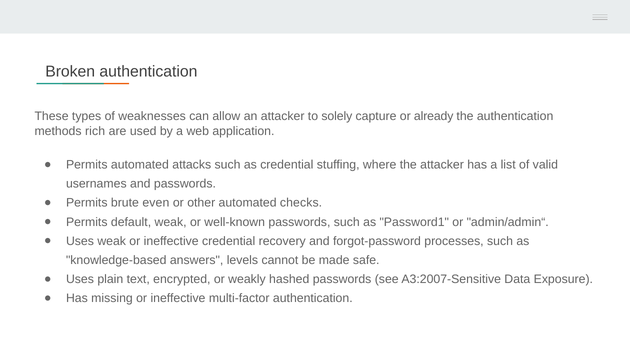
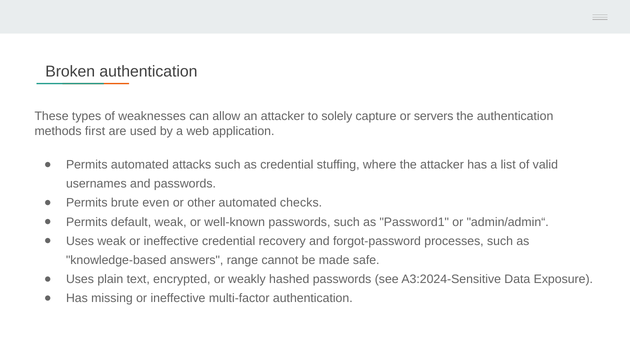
already: already -> servers
rich: rich -> first
levels: levels -> range
A3:2007-Sensitive: A3:2007-Sensitive -> A3:2024-Sensitive
